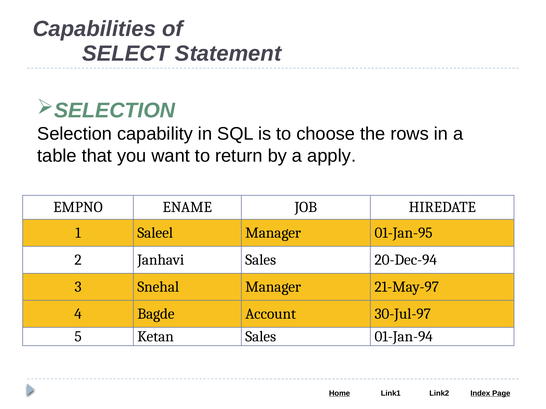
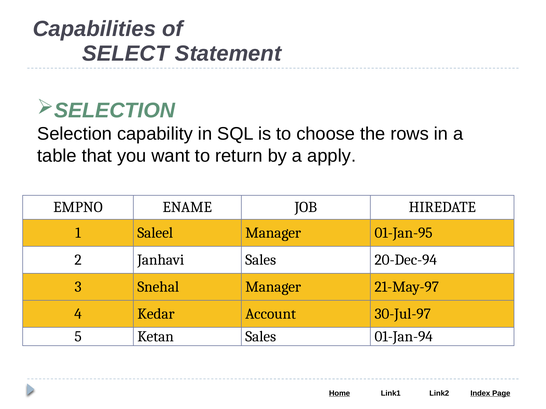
Bagde: Bagde -> Kedar
